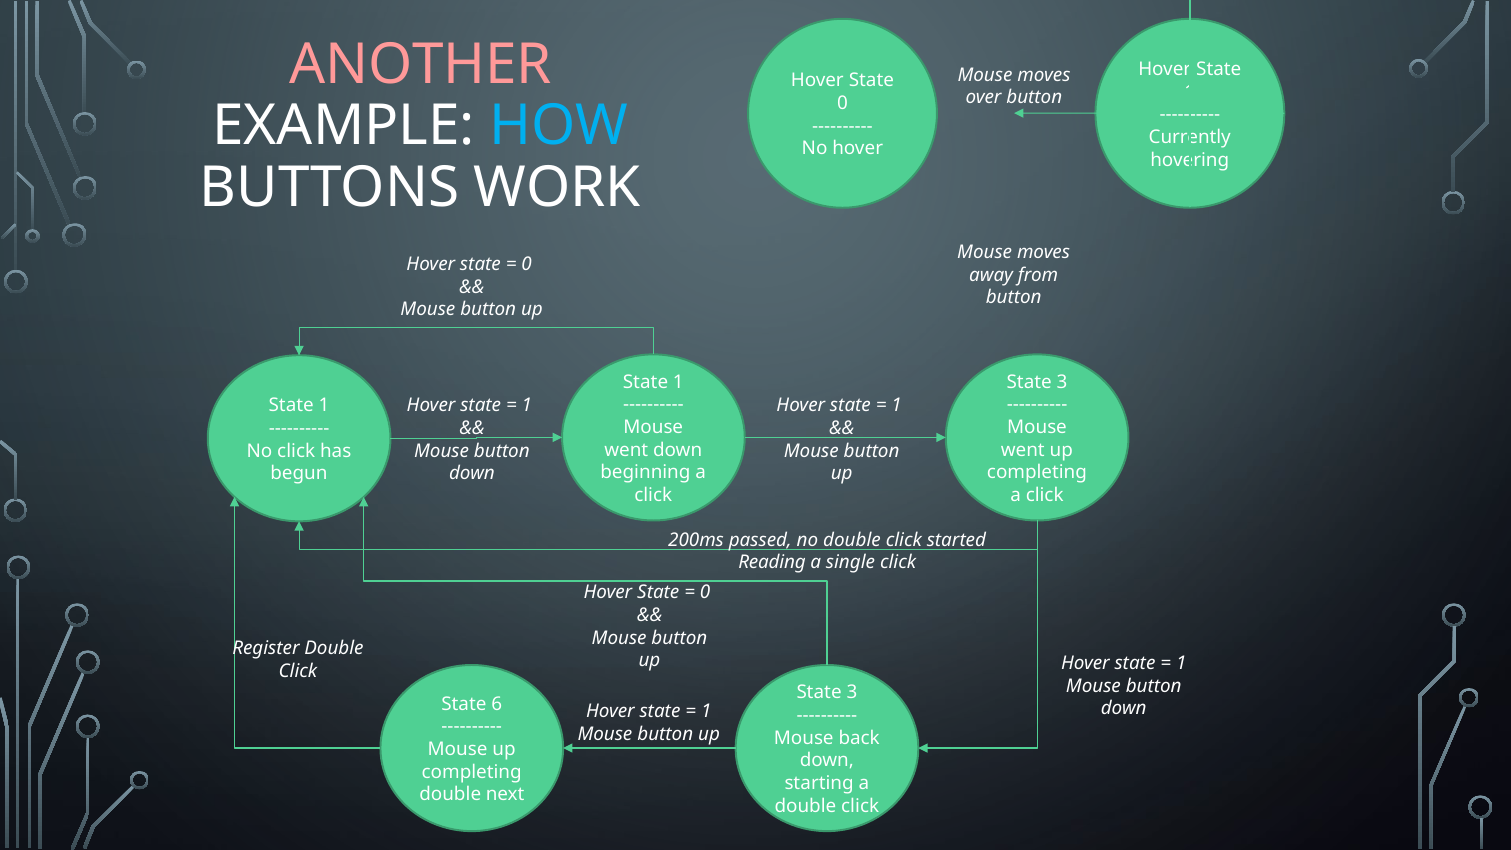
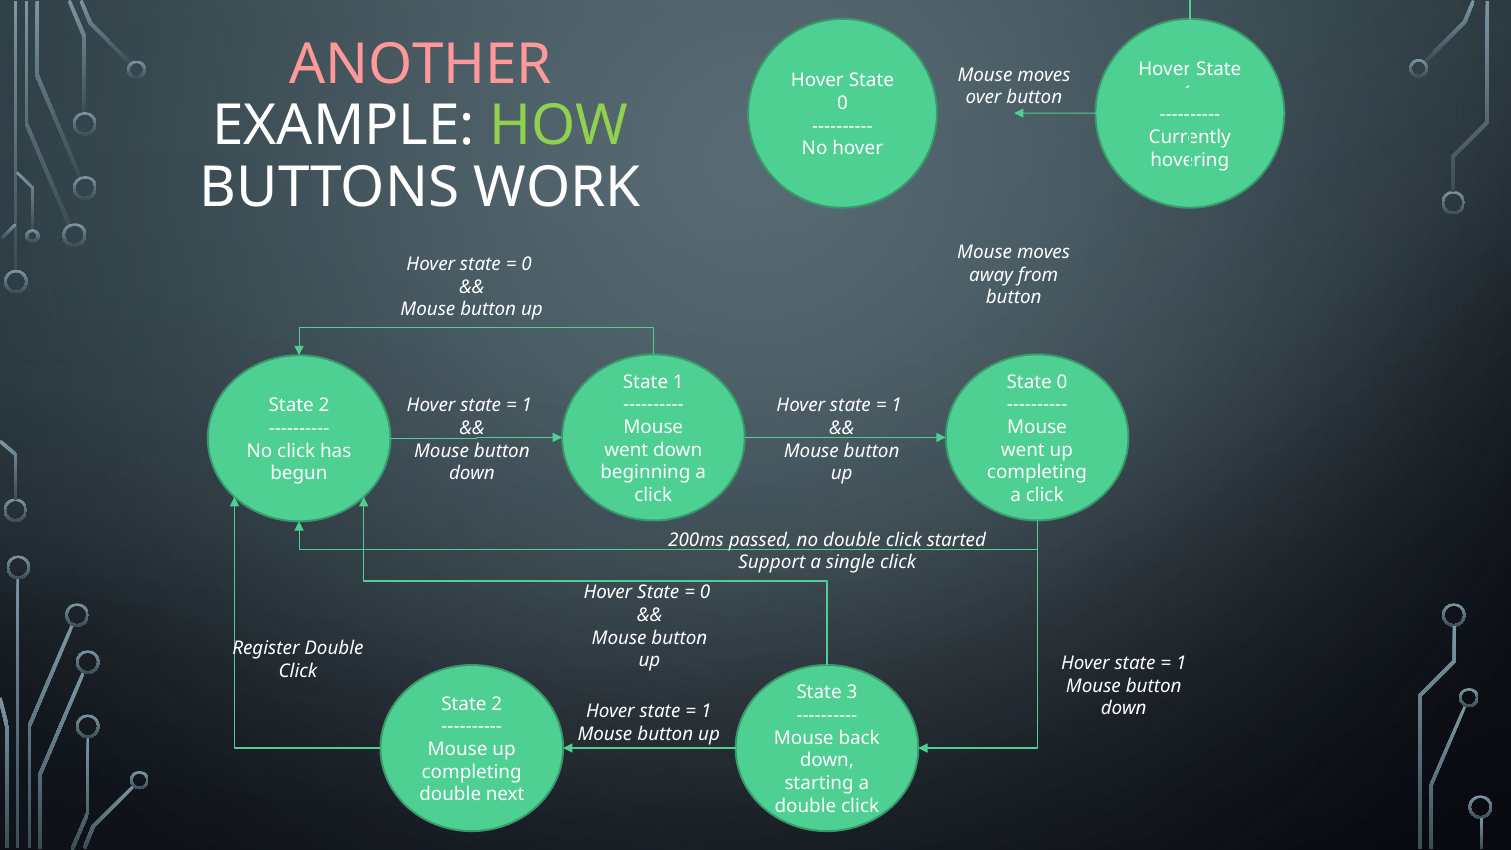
HOW colour: light blue -> light green
3 at (1062, 382): 3 -> 0
1 at (324, 406): 1 -> 2
Reading: Reading -> Support
6 at (497, 704): 6 -> 2
